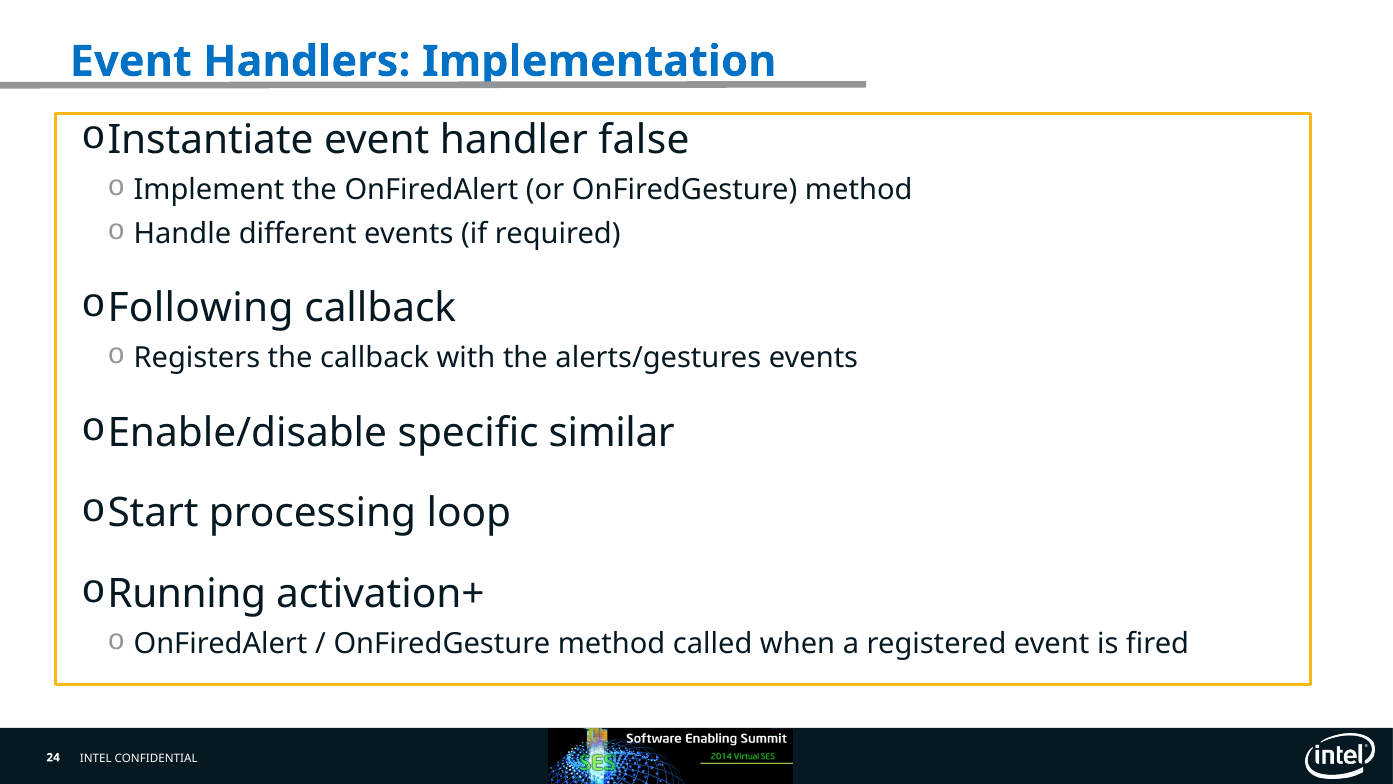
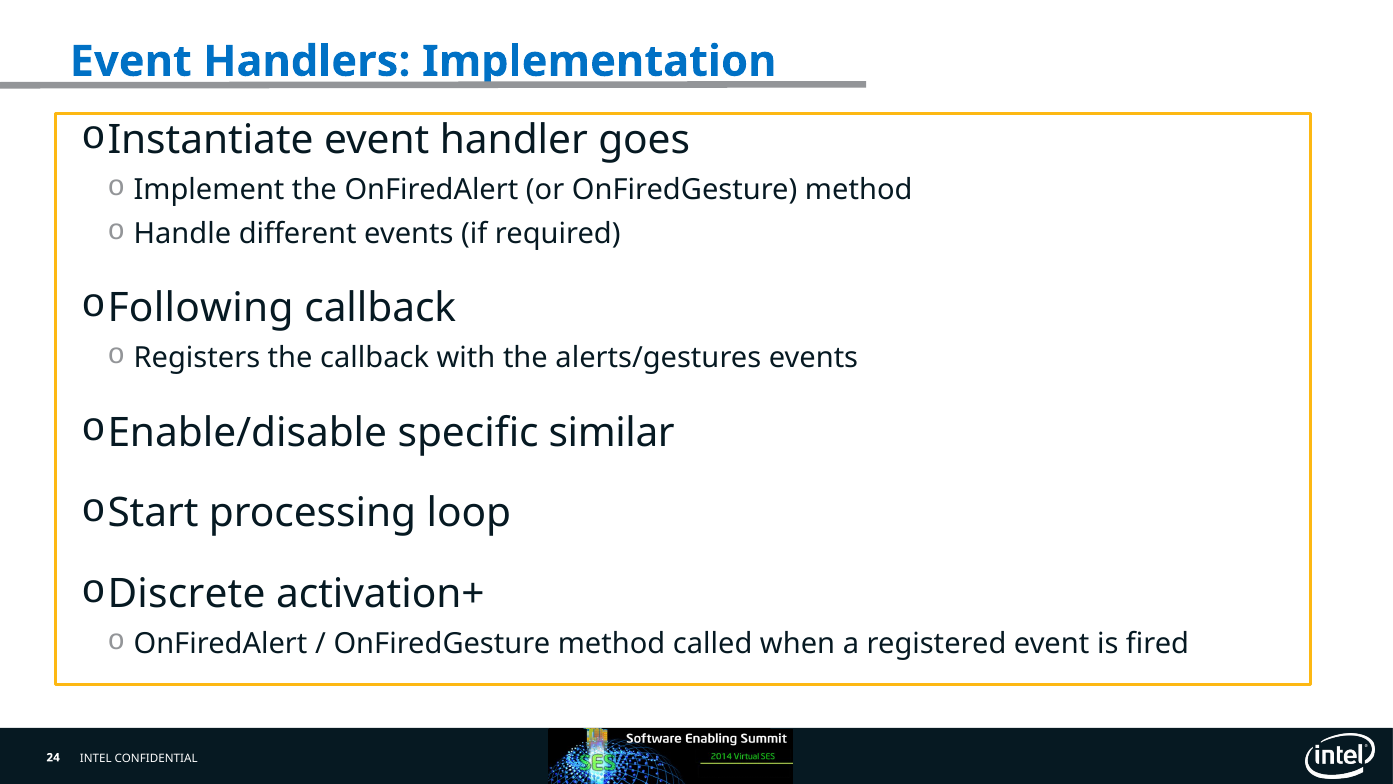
false: false -> goes
Running: Running -> Discrete
